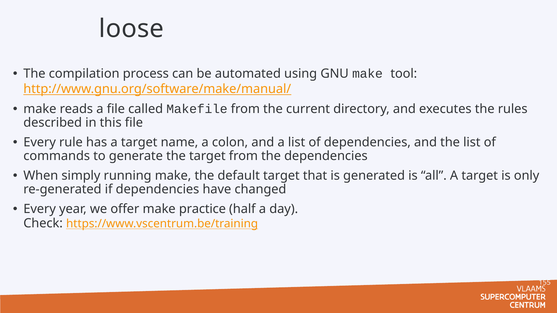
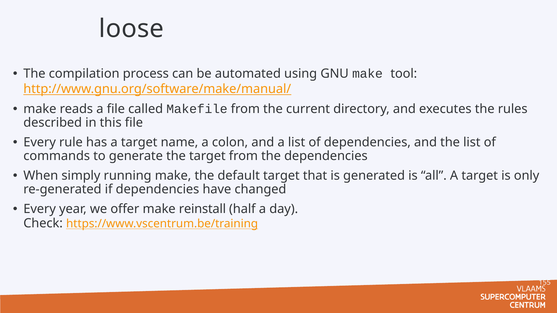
practice: practice -> reinstall
